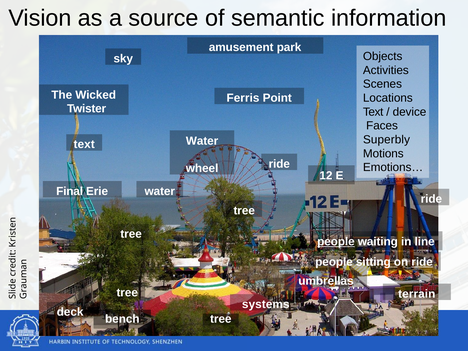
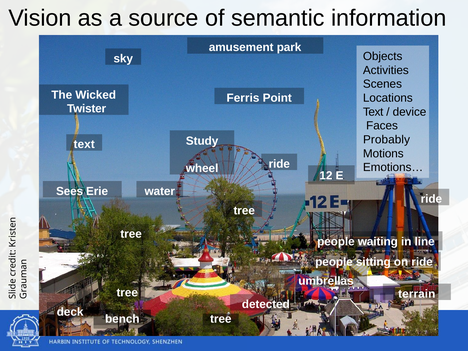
Superbly: Superbly -> Probably
Water at (202, 141): Water -> Study
Final: Final -> Sees
people at (336, 241) underline: present -> none
systems: systems -> detected
